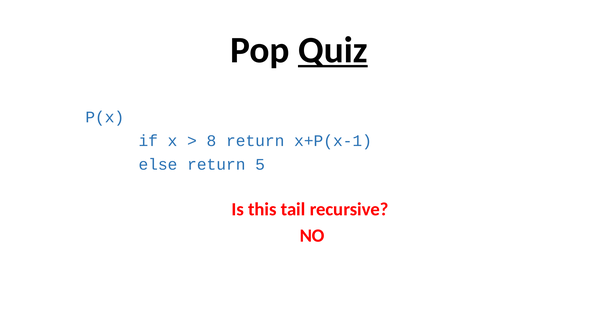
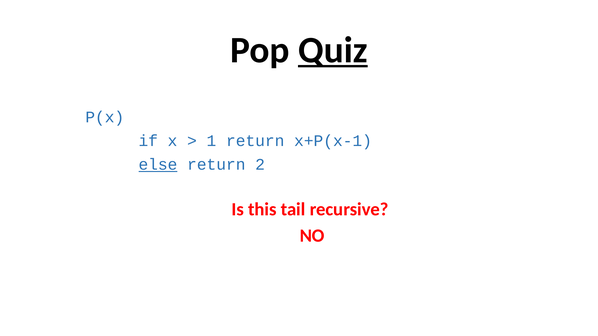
8: 8 -> 1
else underline: none -> present
5: 5 -> 2
